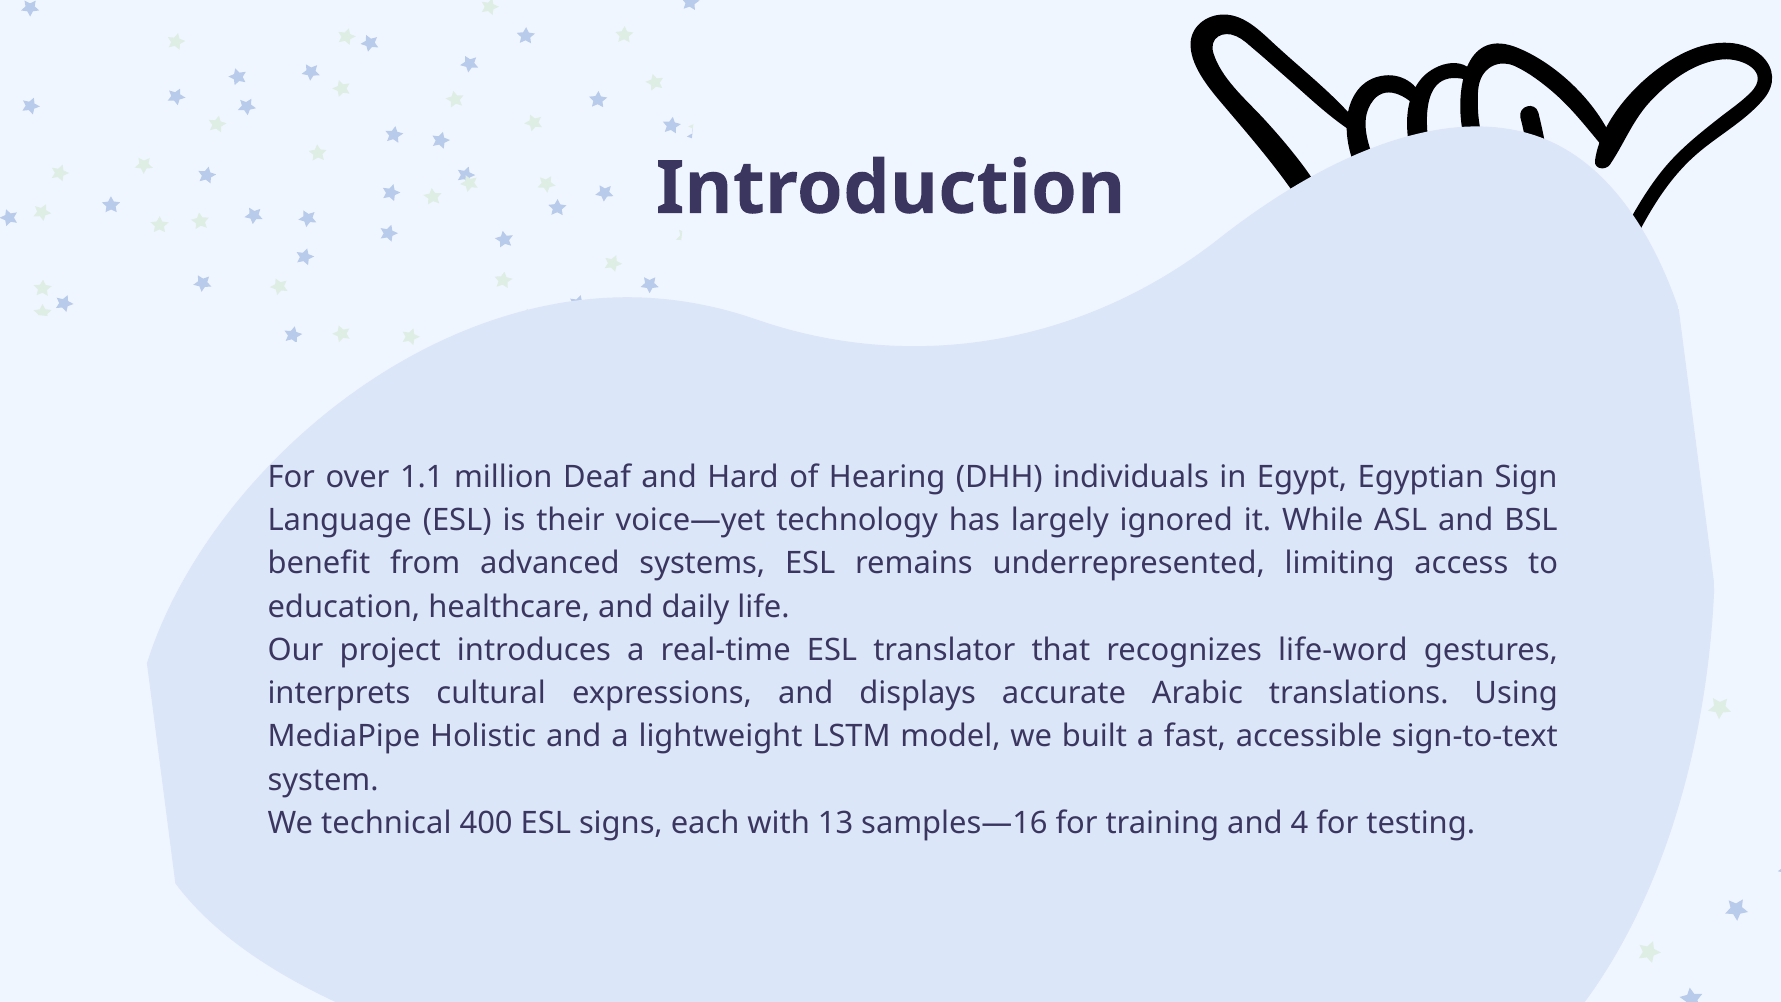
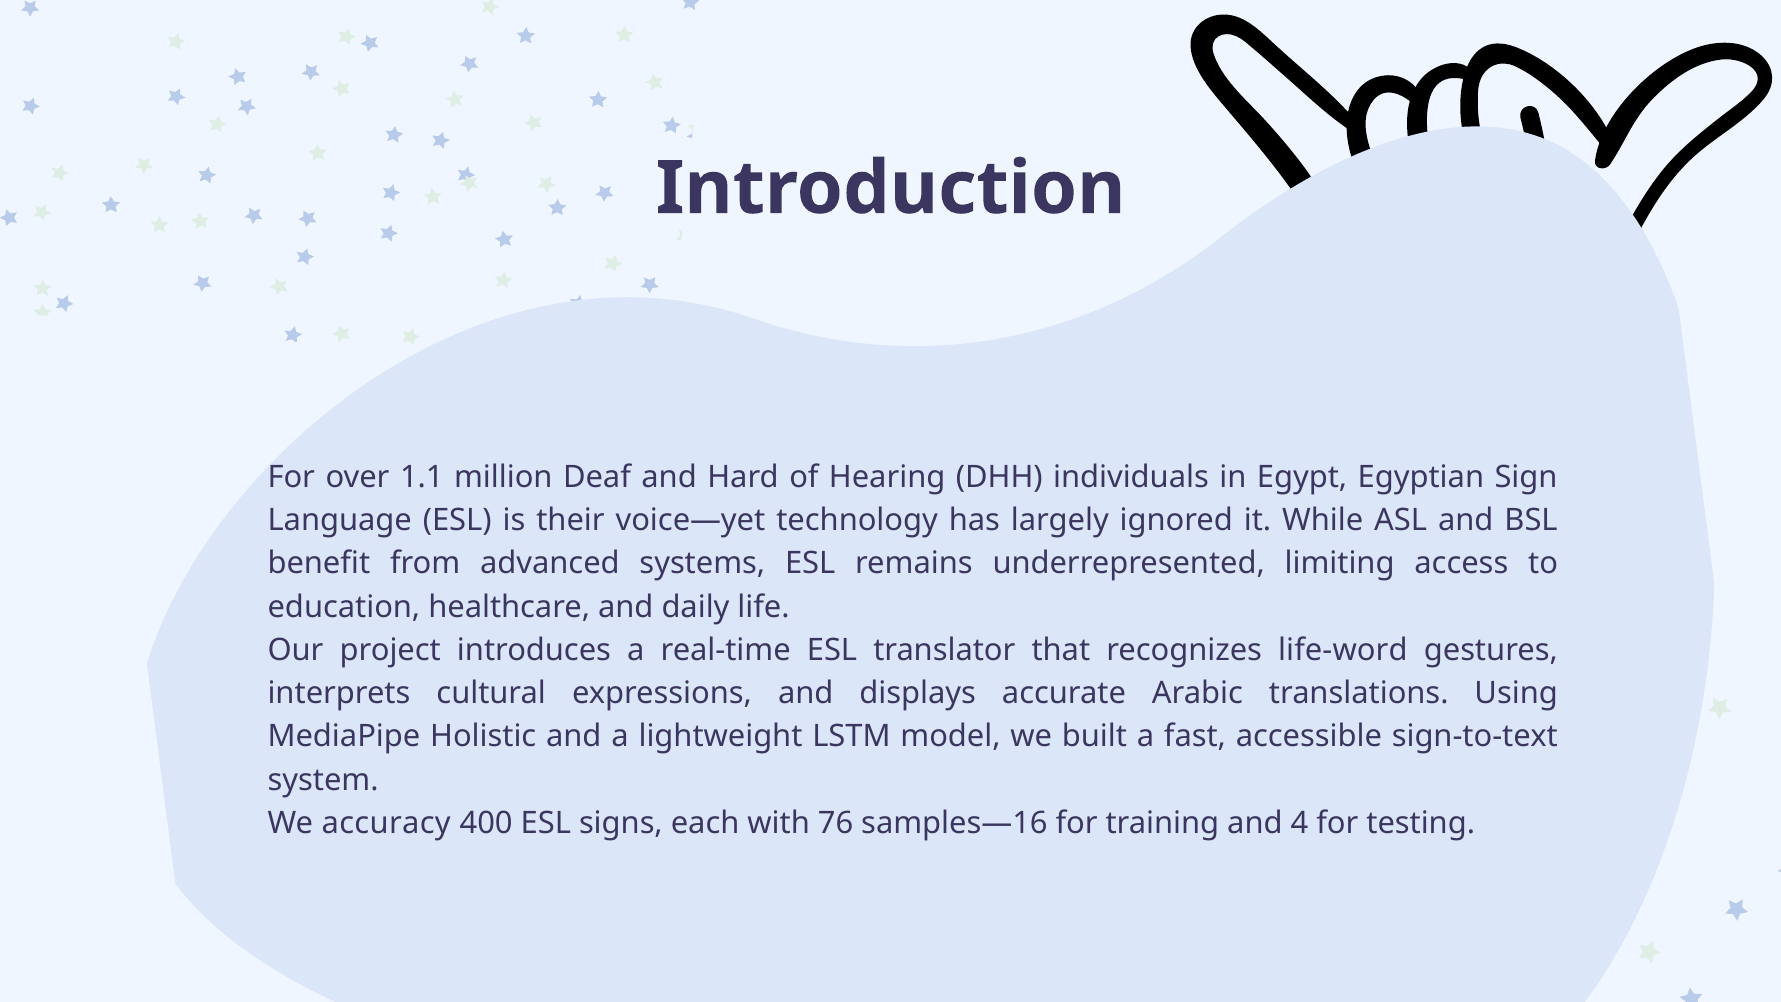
technical: technical -> accuracy
13: 13 -> 76
